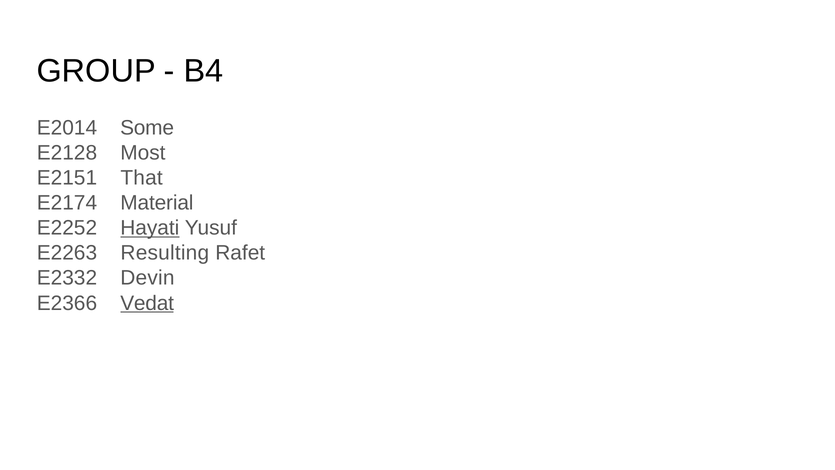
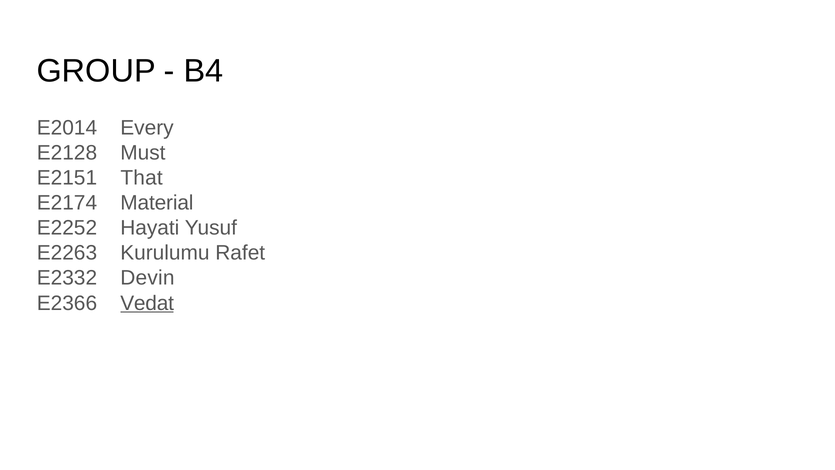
Some: Some -> Every
Most: Most -> Must
Hayati underline: present -> none
Resulting: Resulting -> Kurulumu
